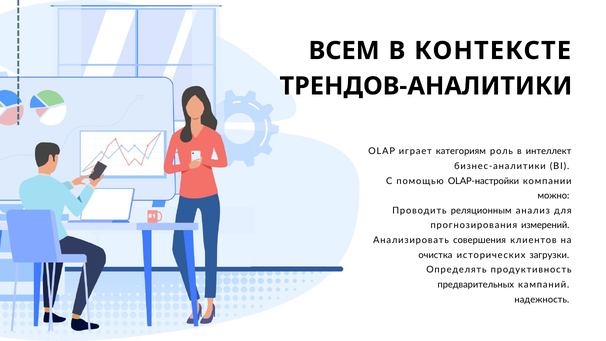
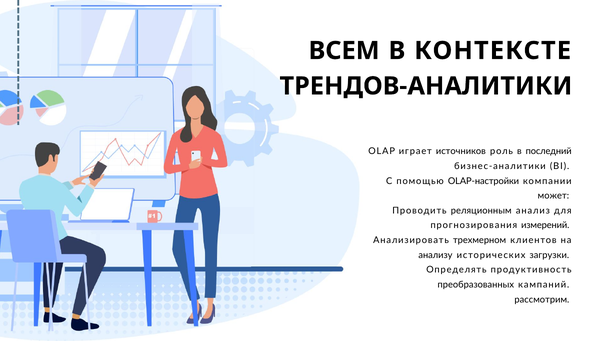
категориям: категориям -> источников
интеллект: интеллект -> последний
можно: можно -> может
совершения: совершения -> трехмерном
очистка: очистка -> анализу
предварительных: предварительных -> преобразованных
надежность: надежность -> рассмотрим
